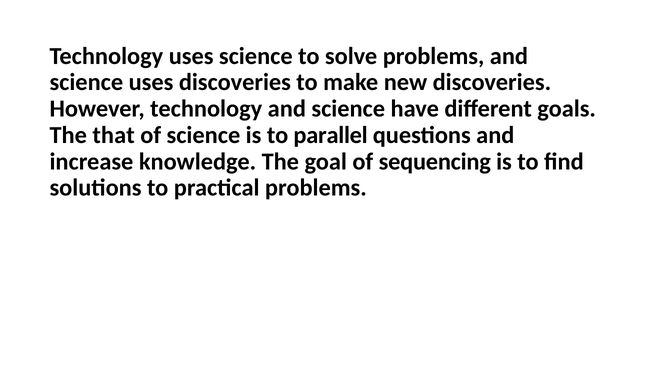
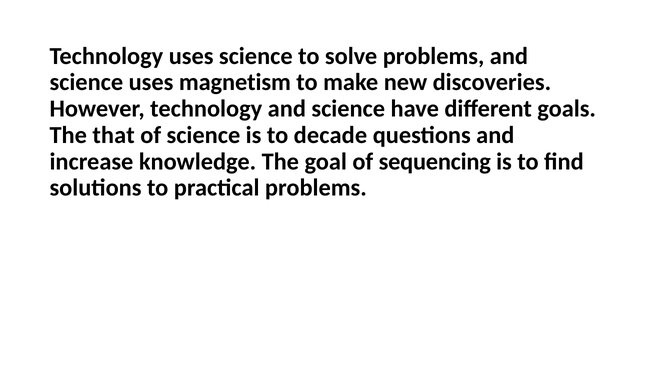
uses discoveries: discoveries -> magnetism
parallel: parallel -> decade
